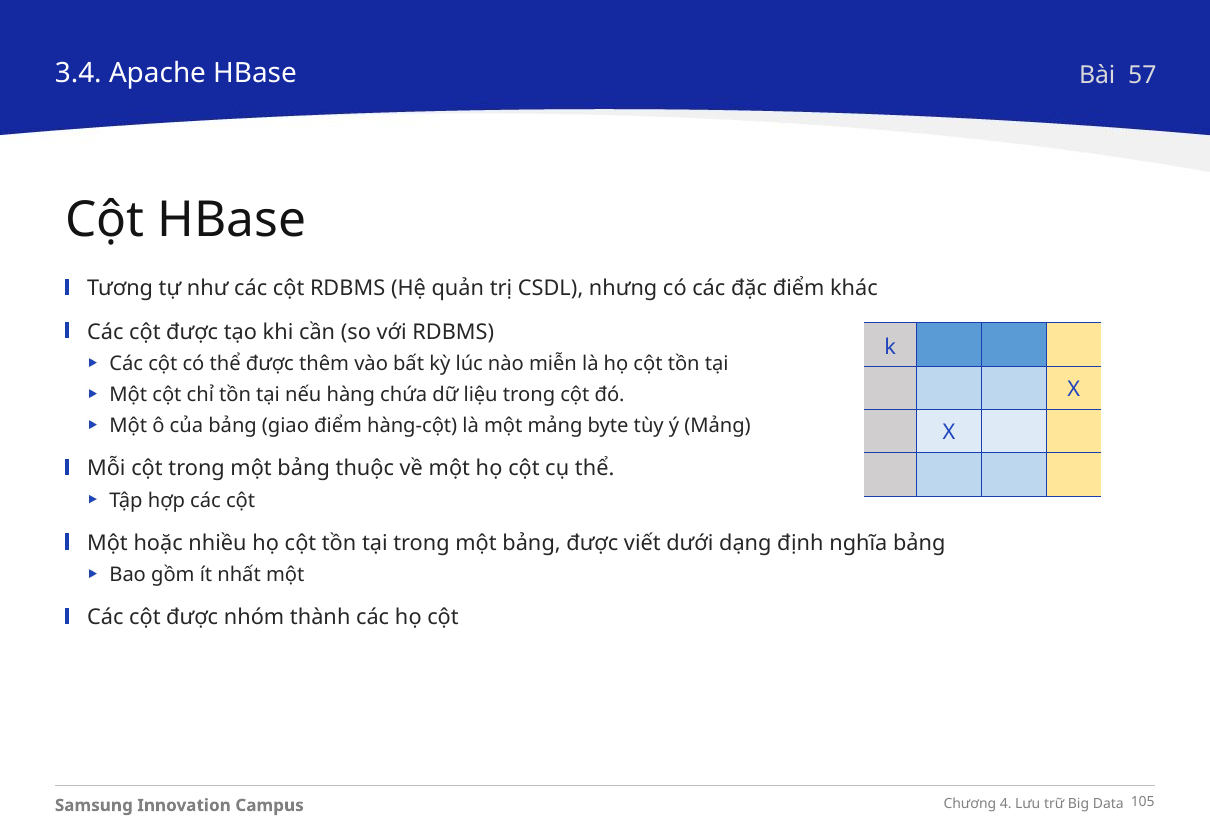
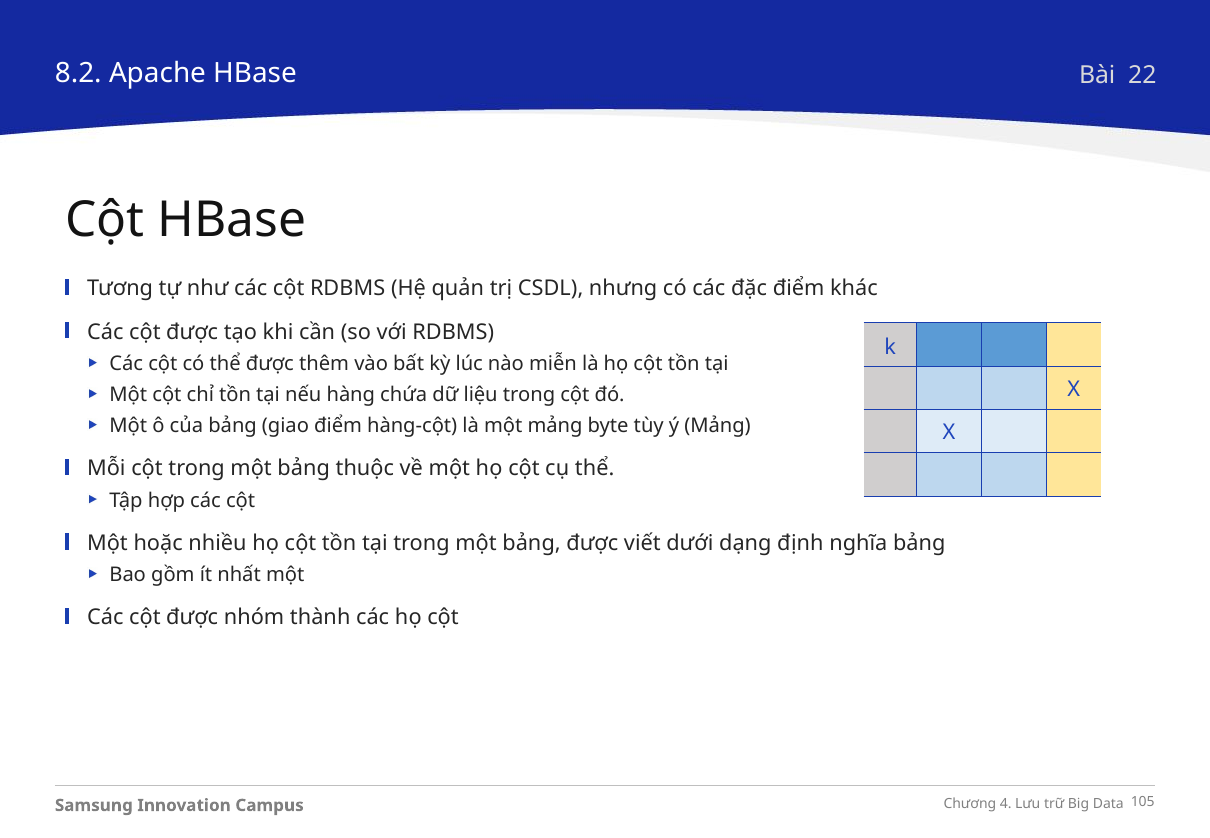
3.4: 3.4 -> 8.2
57: 57 -> 22
